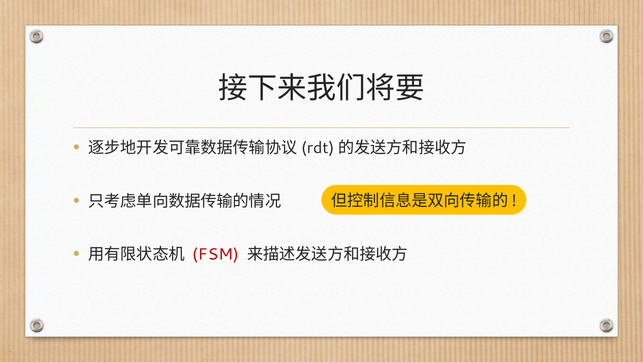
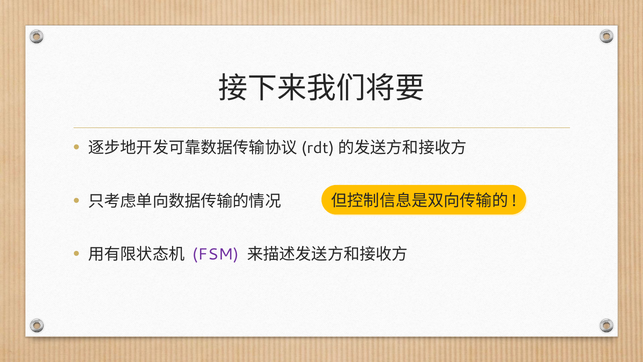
FSM colour: red -> purple
